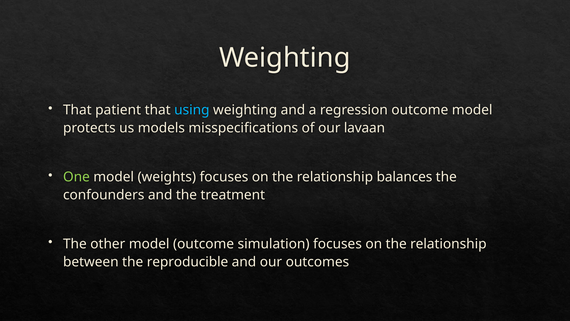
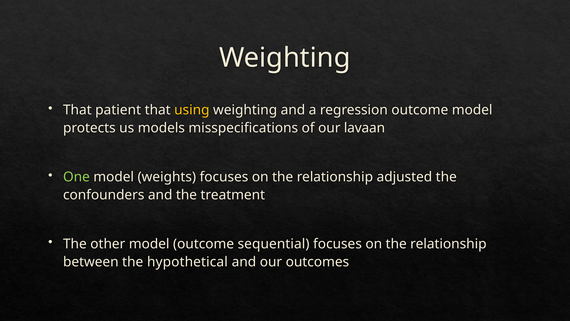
using colour: light blue -> yellow
balances: balances -> adjusted
simulation: simulation -> sequential
reproducible: reproducible -> hypothetical
